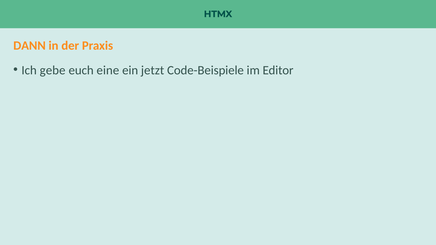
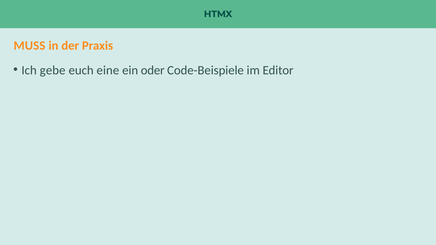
DANN: DANN -> MUSS
jetzt: jetzt -> oder
